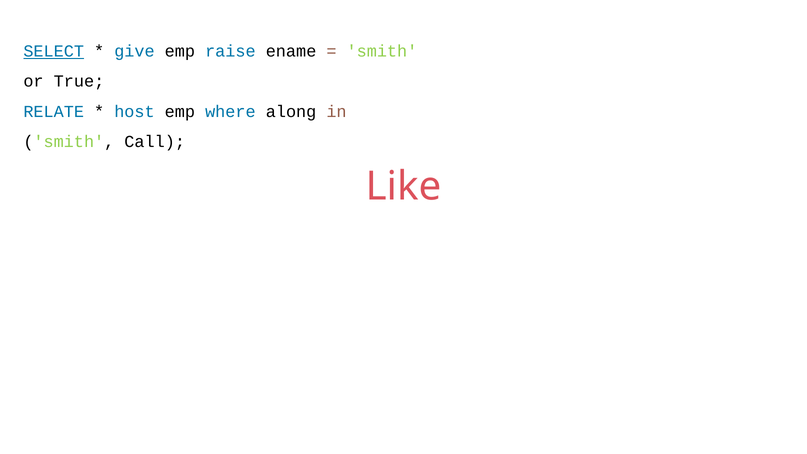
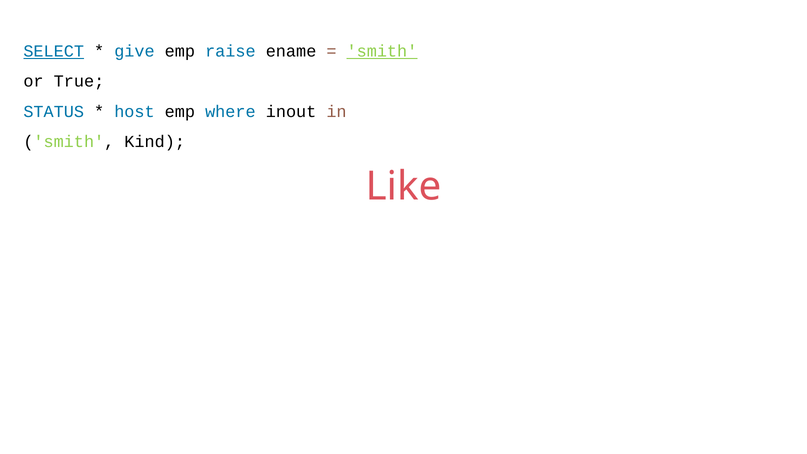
smith at (382, 51) underline: none -> present
RELATE: RELATE -> STATUS
along: along -> inout
Call: Call -> Kind
